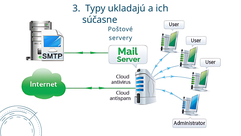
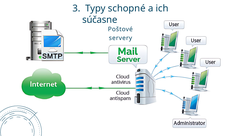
ukladajú: ukladajú -> schopné
